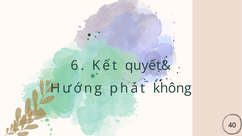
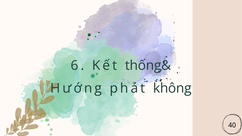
quyết&: quyết& -> thống&
